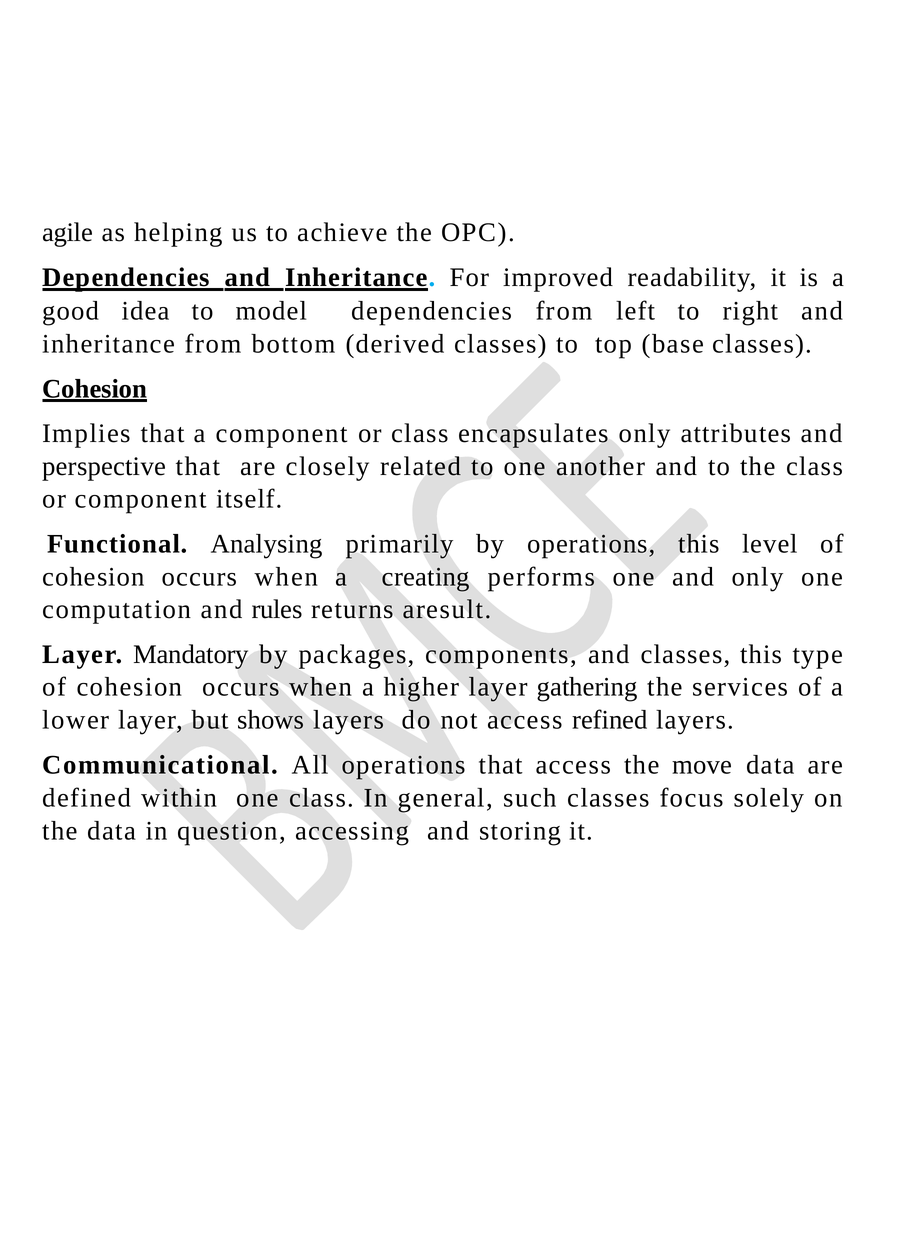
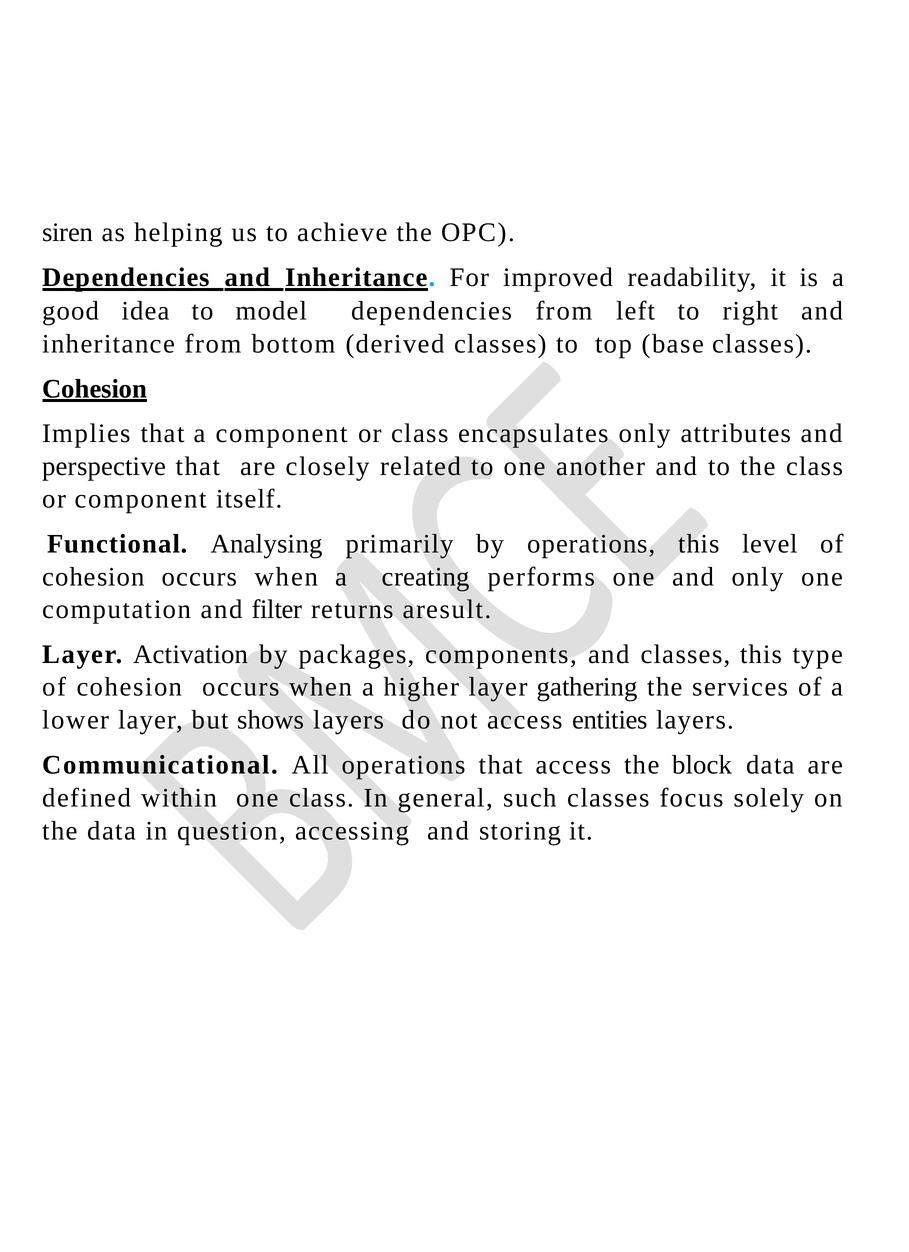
agile: agile -> siren
rules: rules -> filter
Mandatory: Mandatory -> Activation
refined: refined -> entities
move: move -> block
